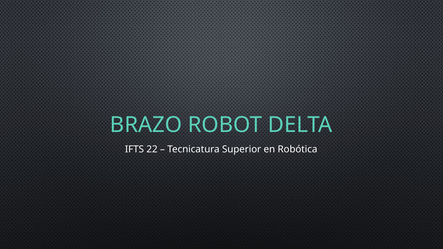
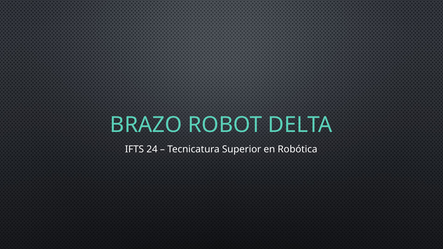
22: 22 -> 24
